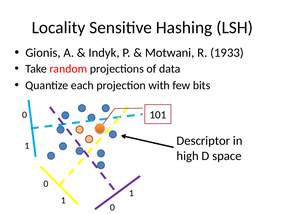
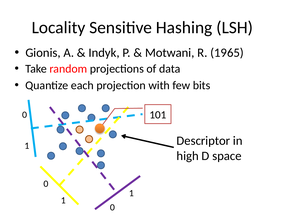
1933: 1933 -> 1965
